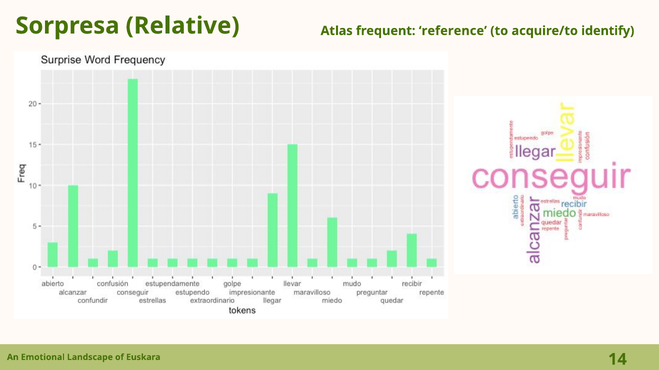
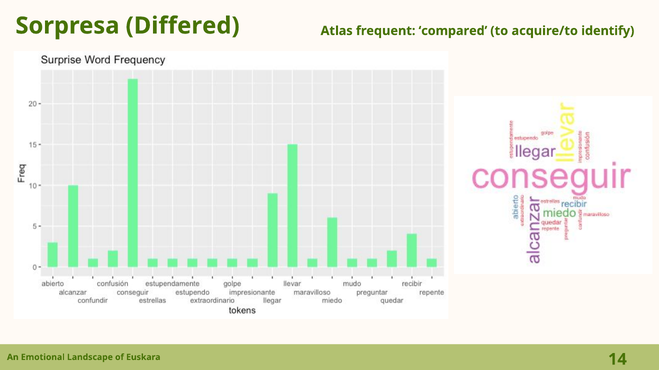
Relative: Relative -> Differed
reference: reference -> compared
